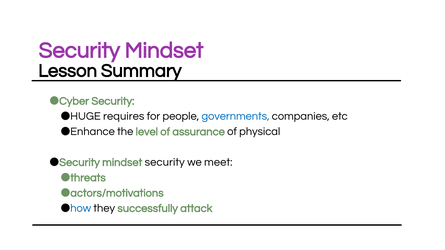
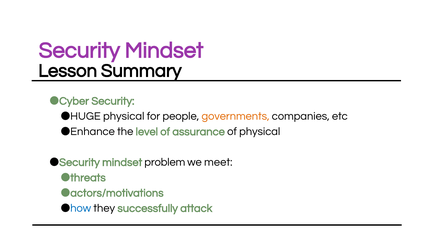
HUGE requires: requires -> physical
governments colour: blue -> orange
mindset security: security -> problem
